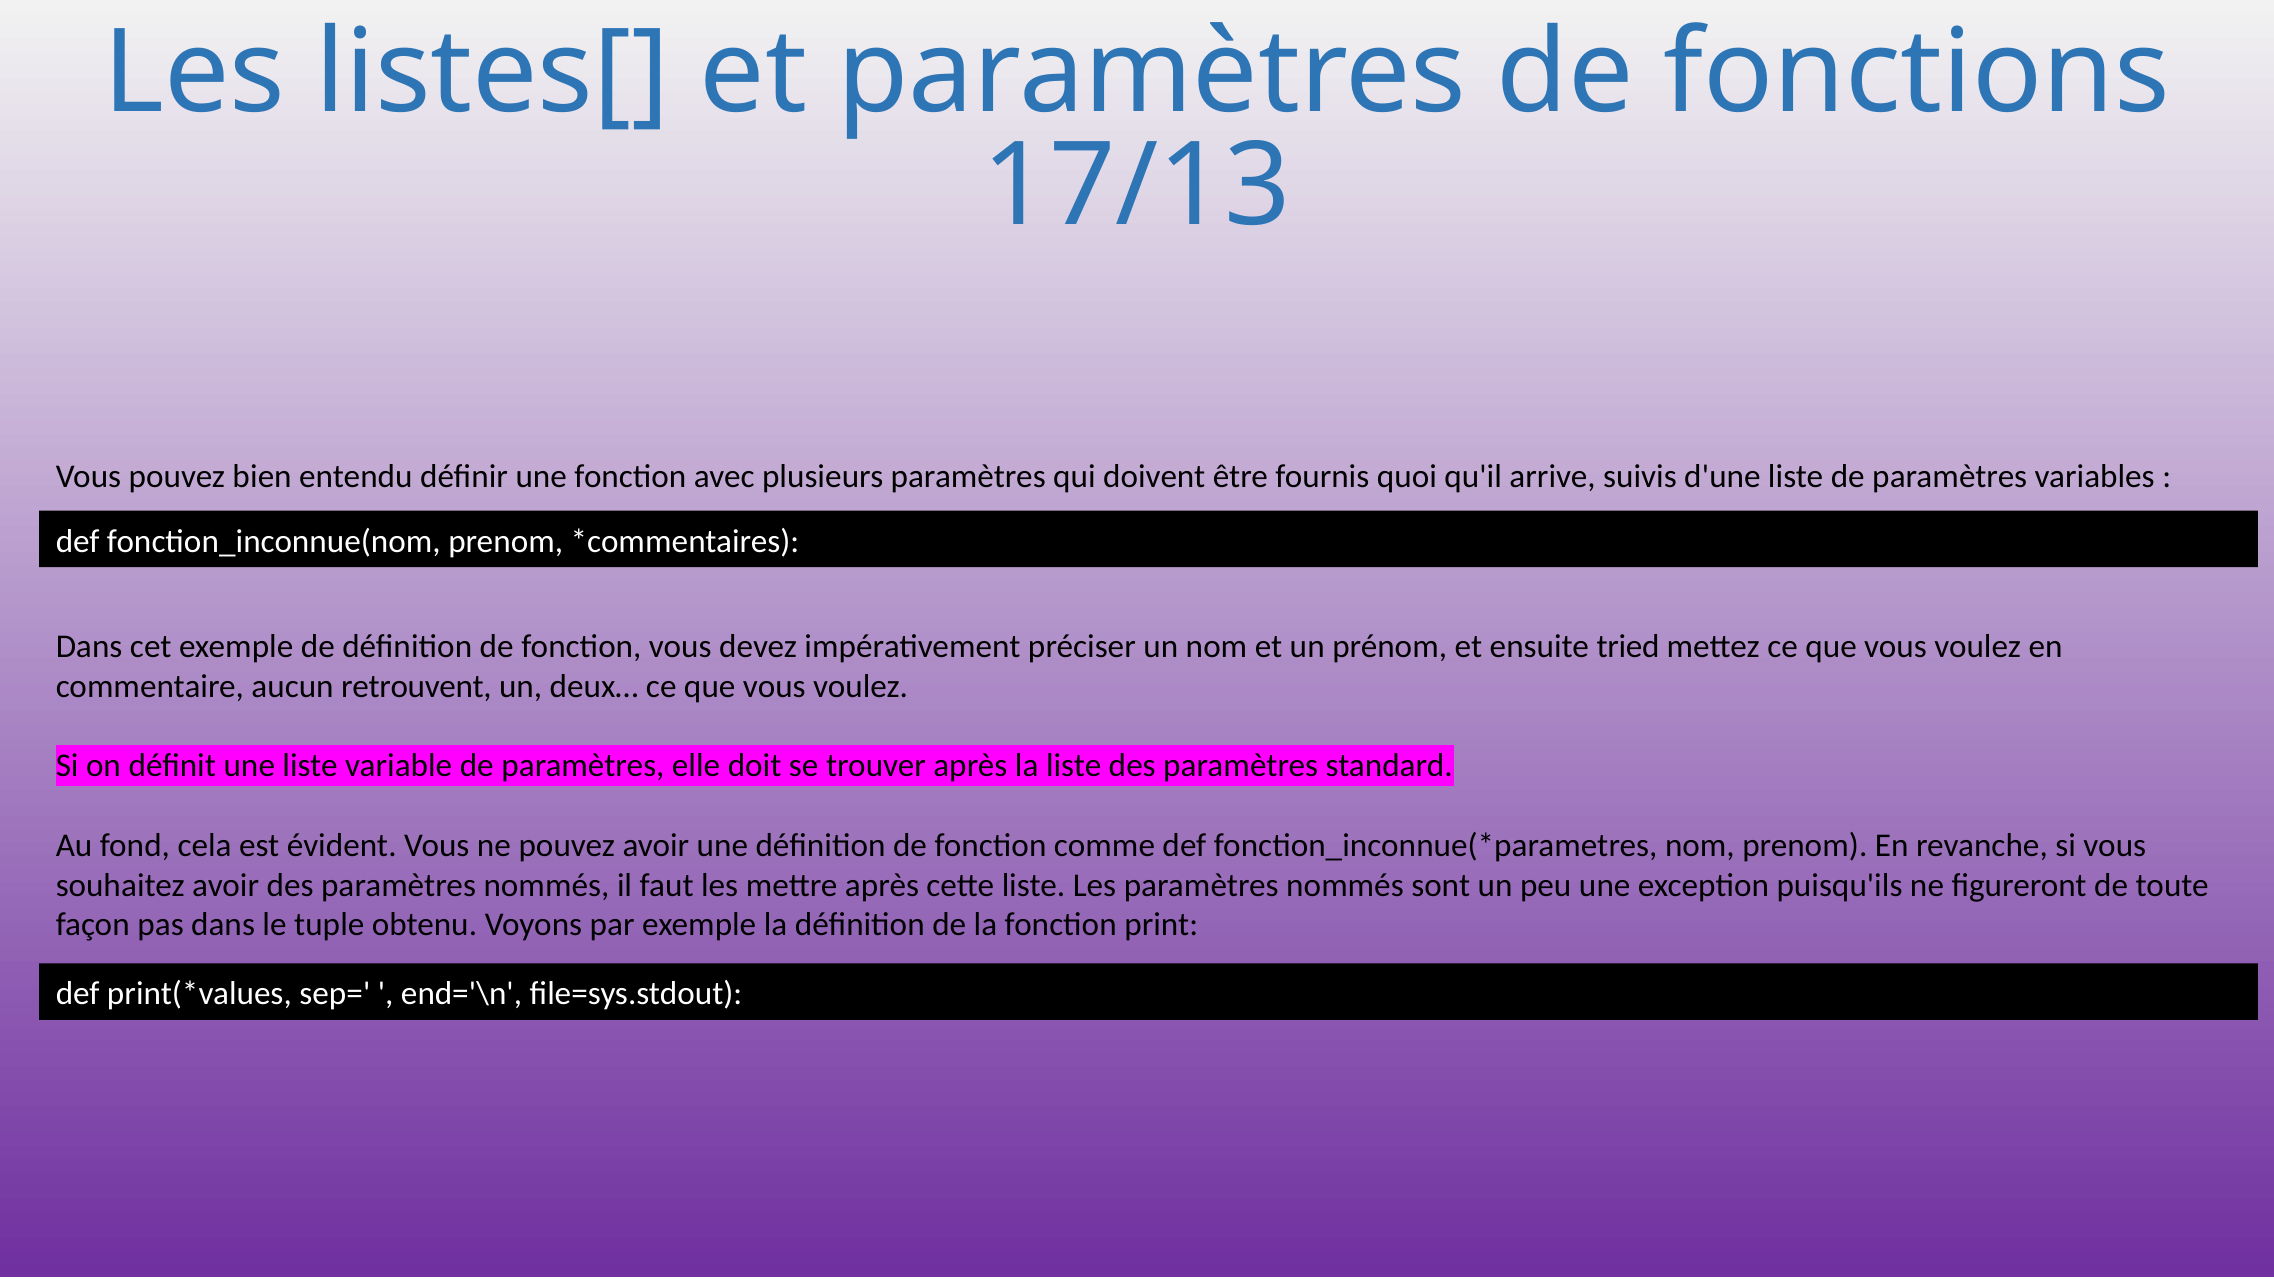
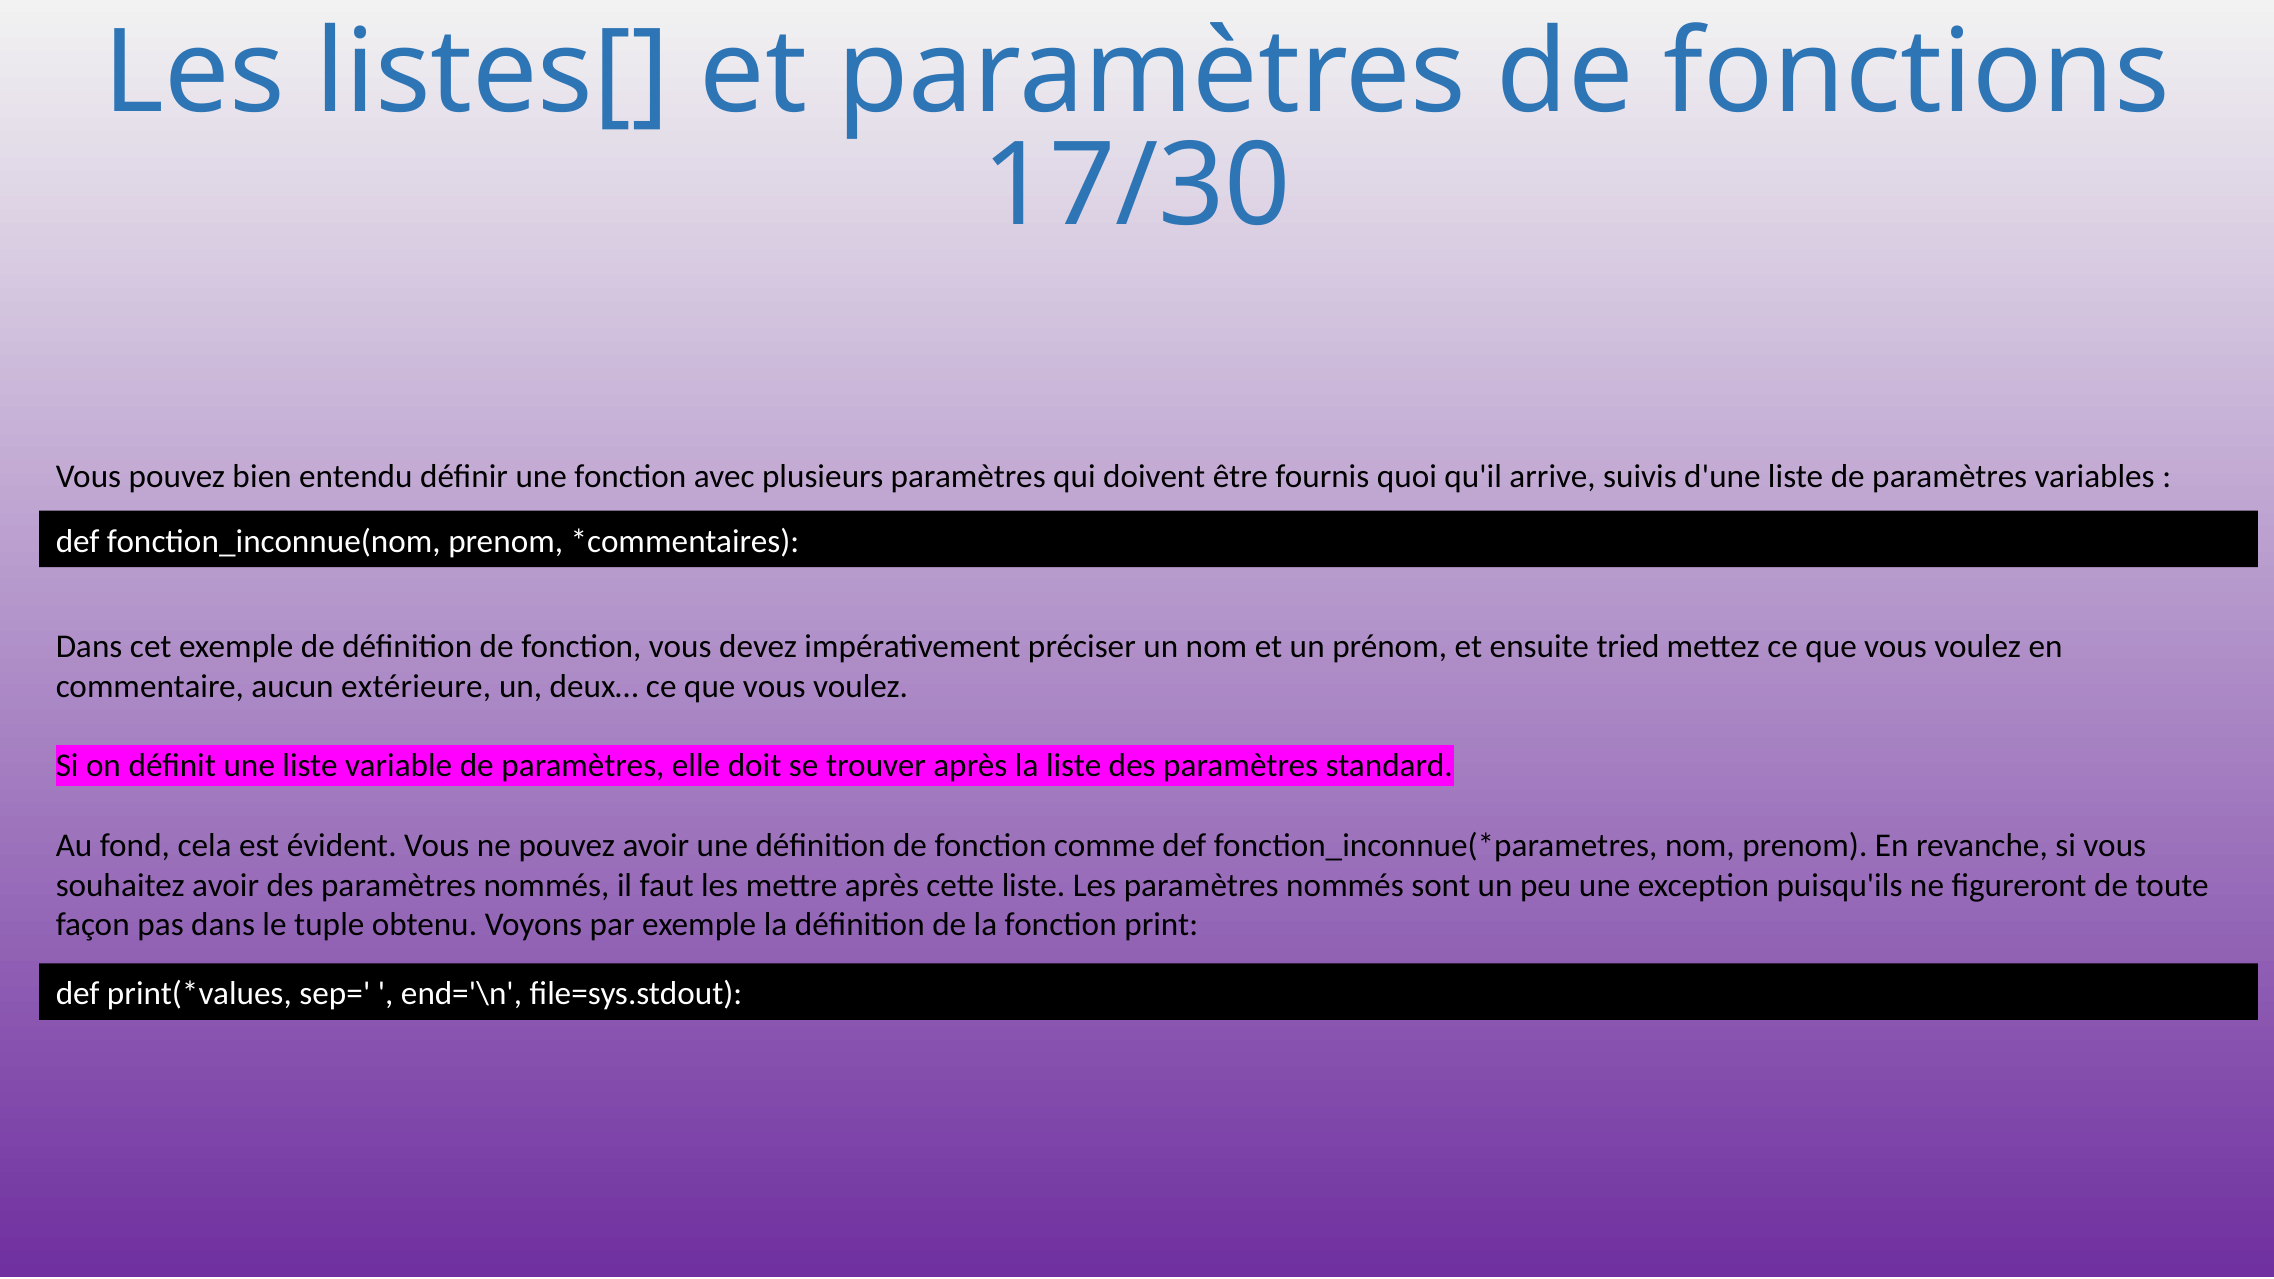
17/13: 17/13 -> 17/30
retrouvent: retrouvent -> extérieure
